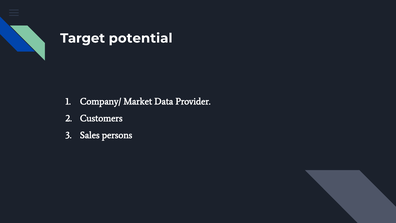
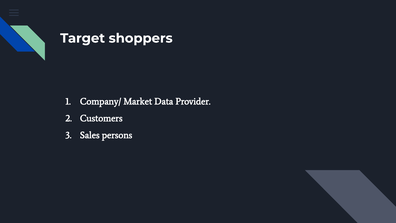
potential: potential -> shoppers
